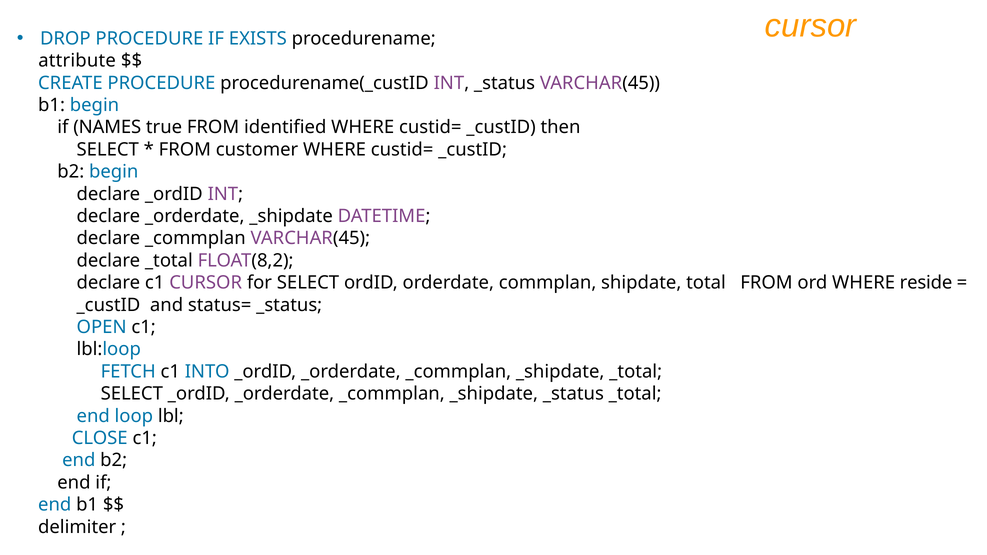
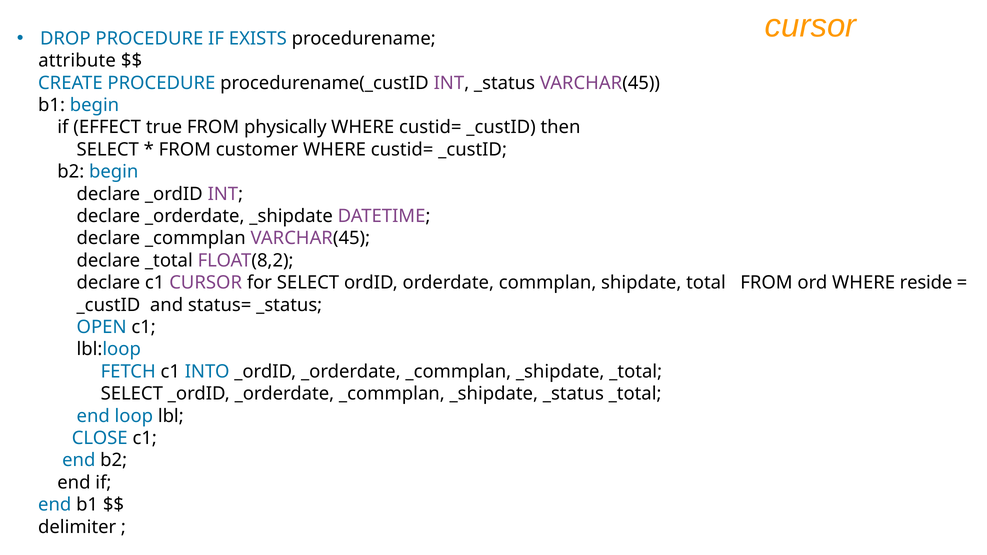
NAMES: NAMES -> EFFECT
identified: identified -> physically
